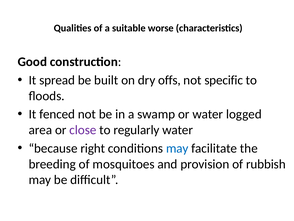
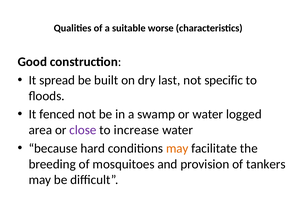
offs: offs -> last
regularly: regularly -> increase
right: right -> hard
may at (177, 148) colour: blue -> orange
rubbish: rubbish -> tankers
